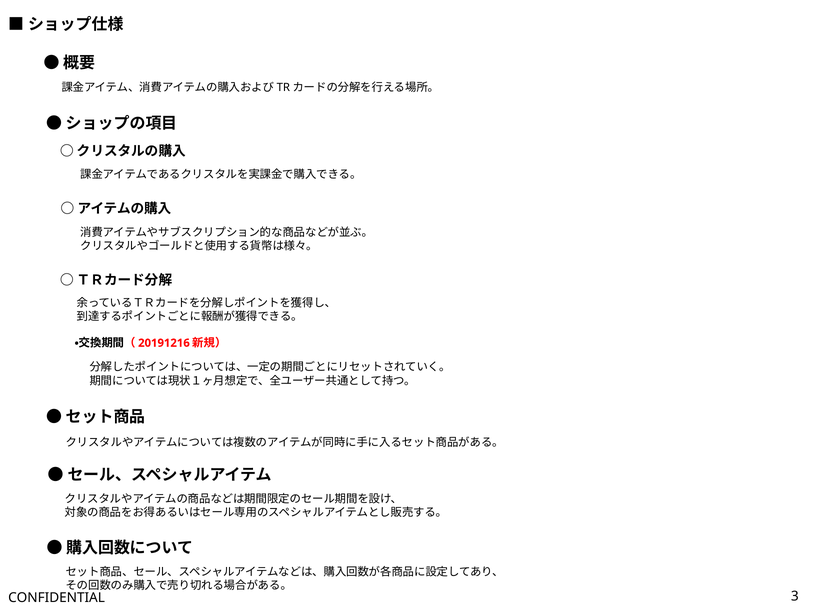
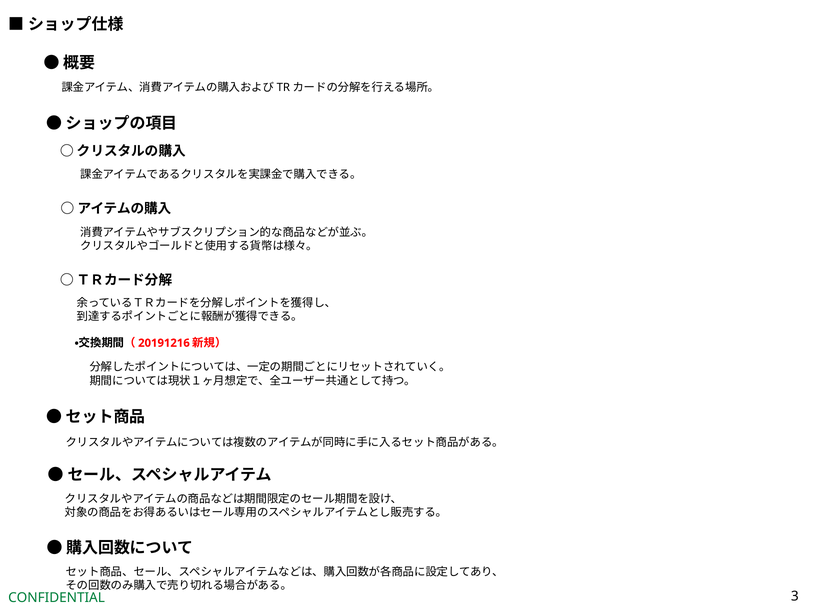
CONFIDENTIAL colour: black -> green
